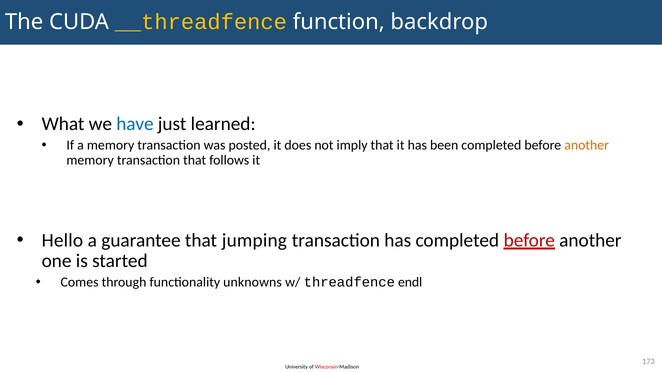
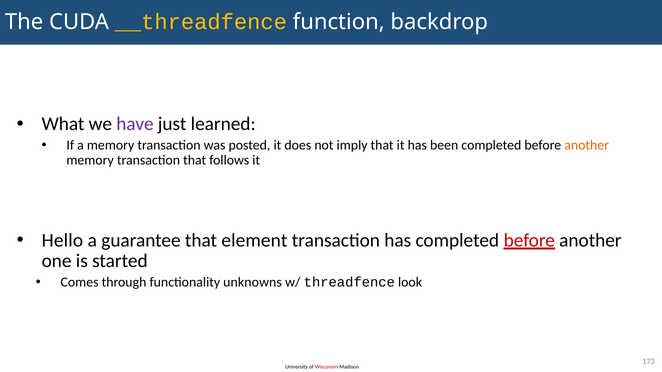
have colour: blue -> purple
jumping: jumping -> element
endl: endl -> look
